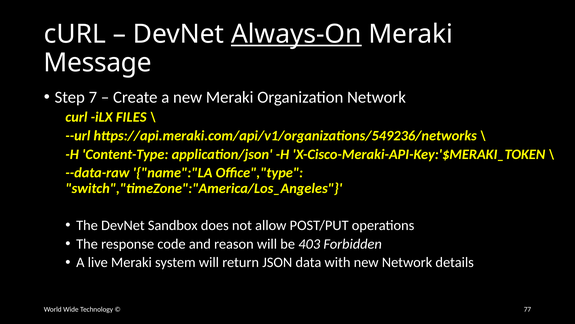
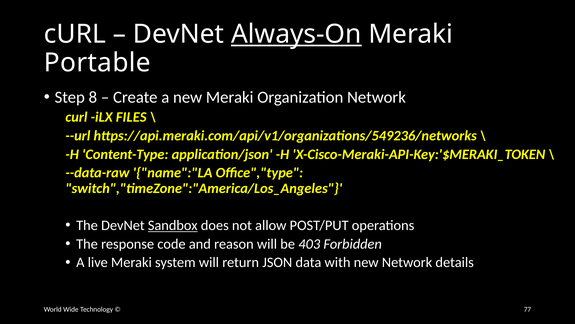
Message: Message -> Portable
7: 7 -> 8
Sandbox underline: none -> present
